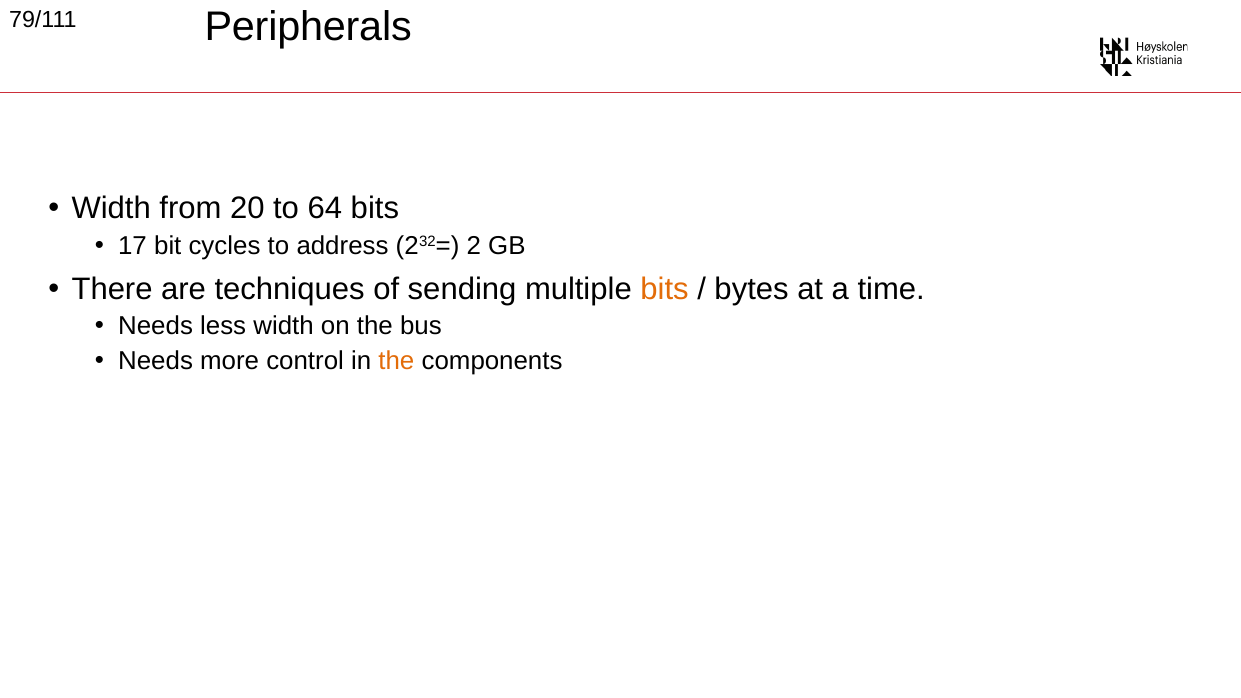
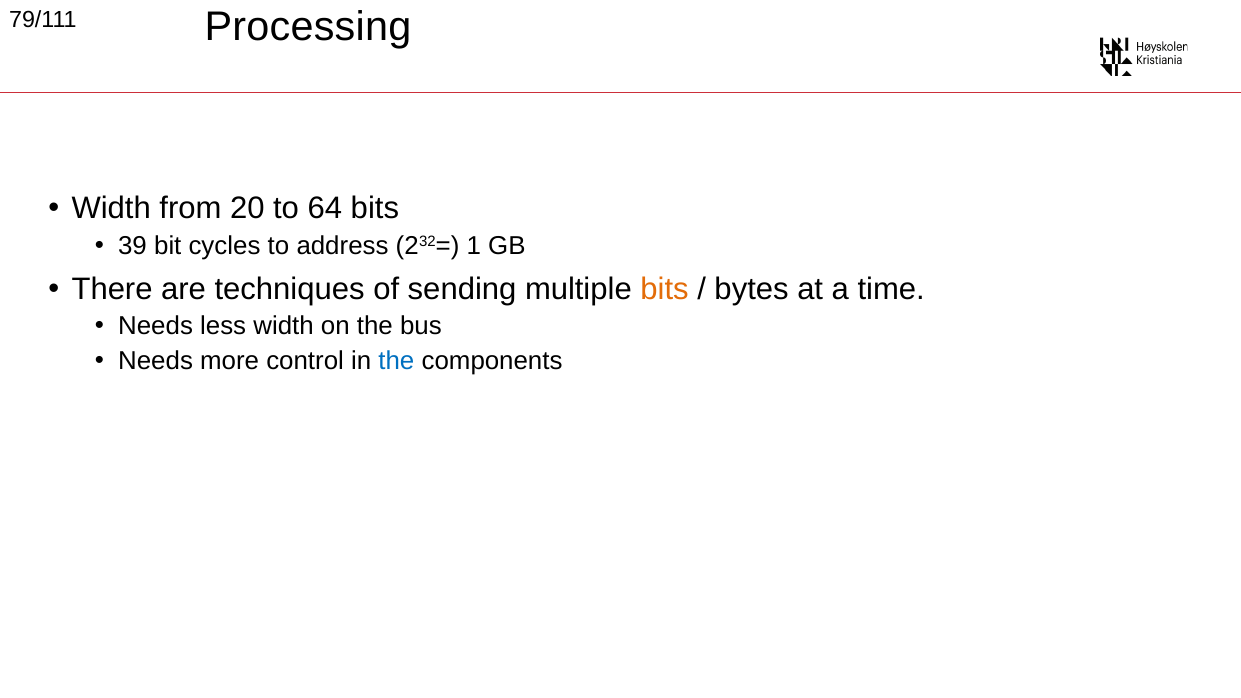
Peripherals: Peripherals -> Processing
17: 17 -> 39
2: 2 -> 1
the at (396, 361) colour: orange -> blue
